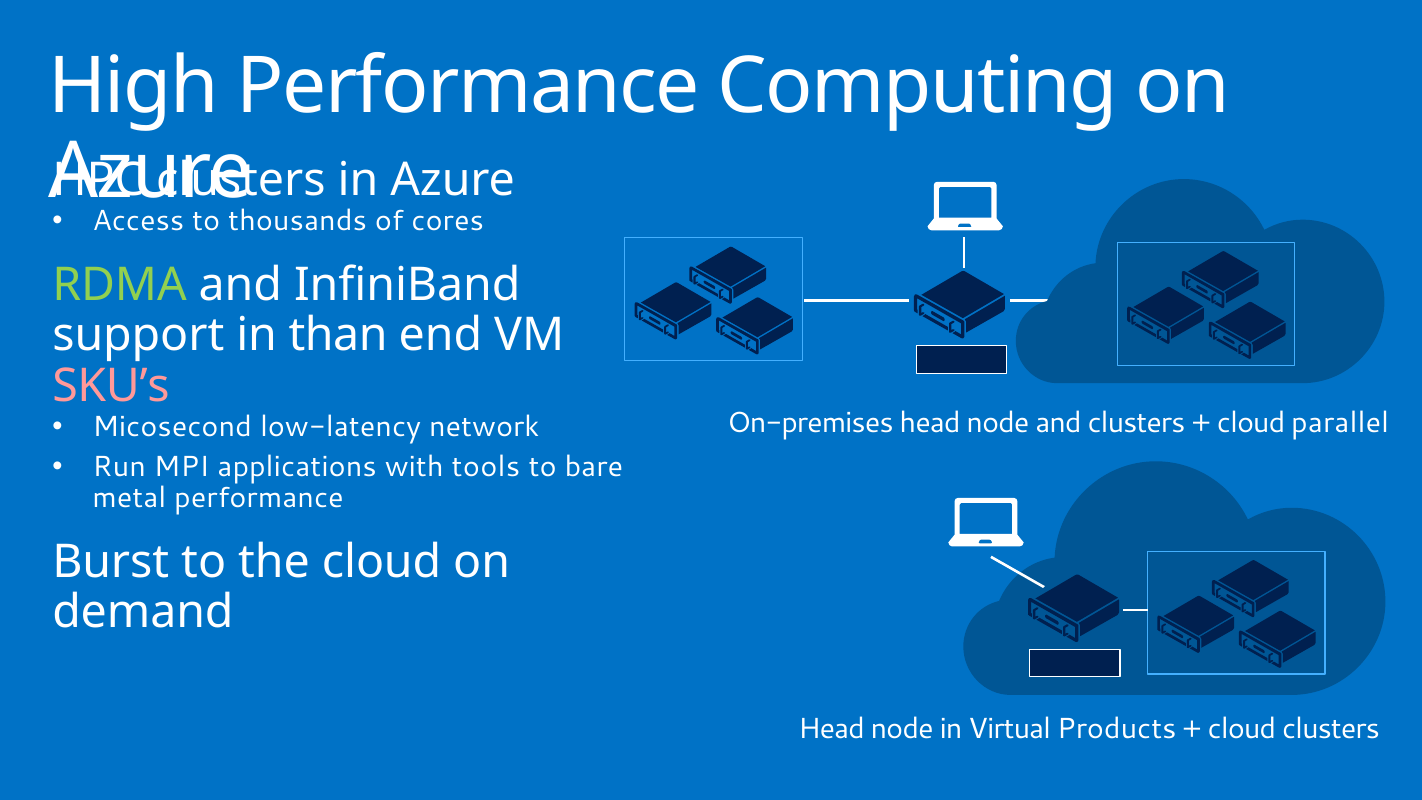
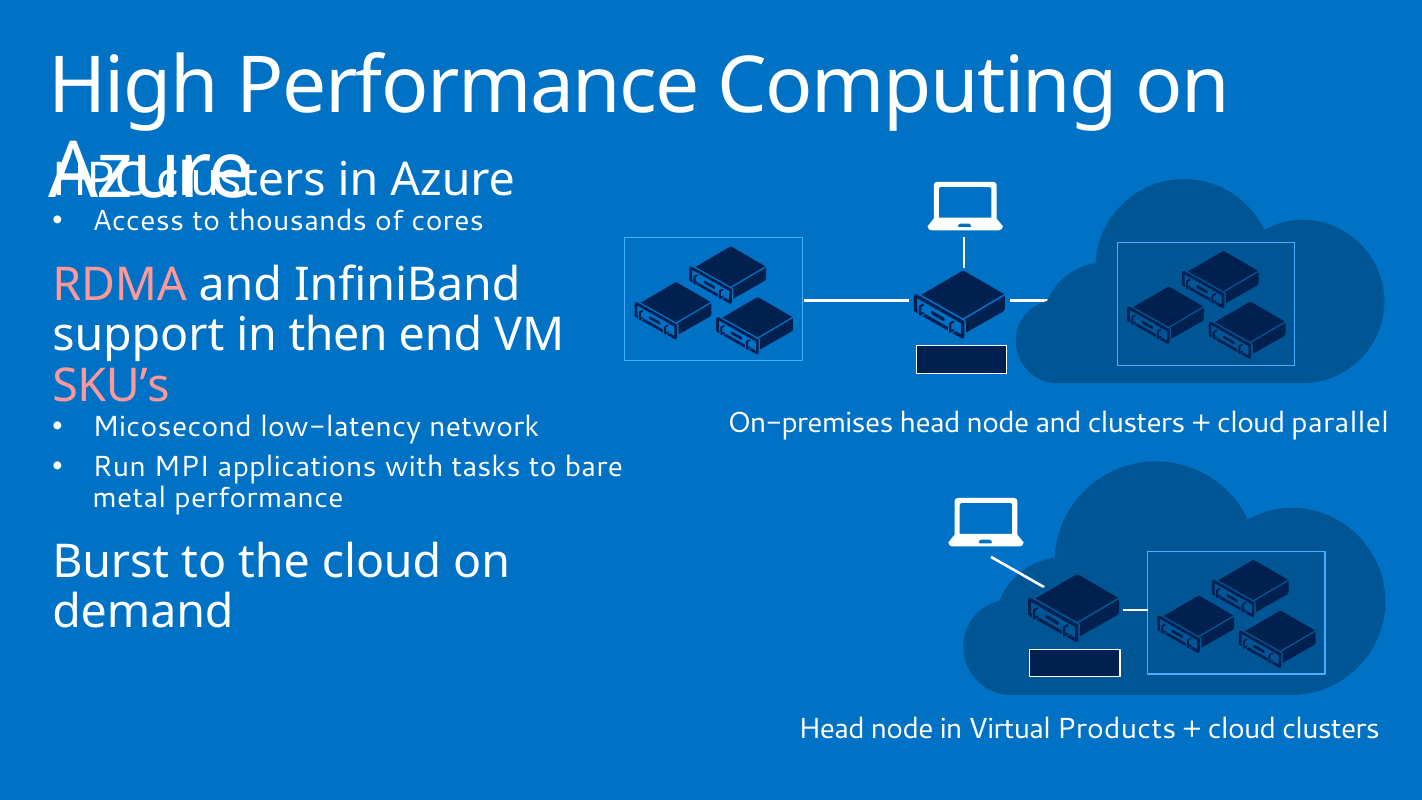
RDMA colour: light green -> pink
than: than -> then
tools: tools -> tasks
